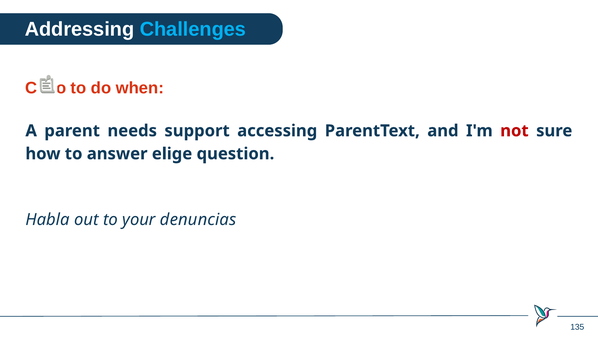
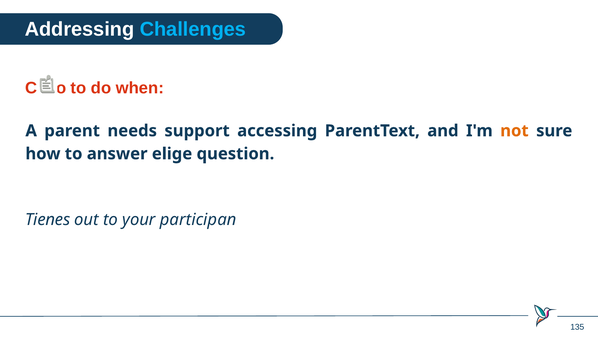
not colour: red -> orange
Habla: Habla -> Tienes
denuncias: denuncias -> participan
